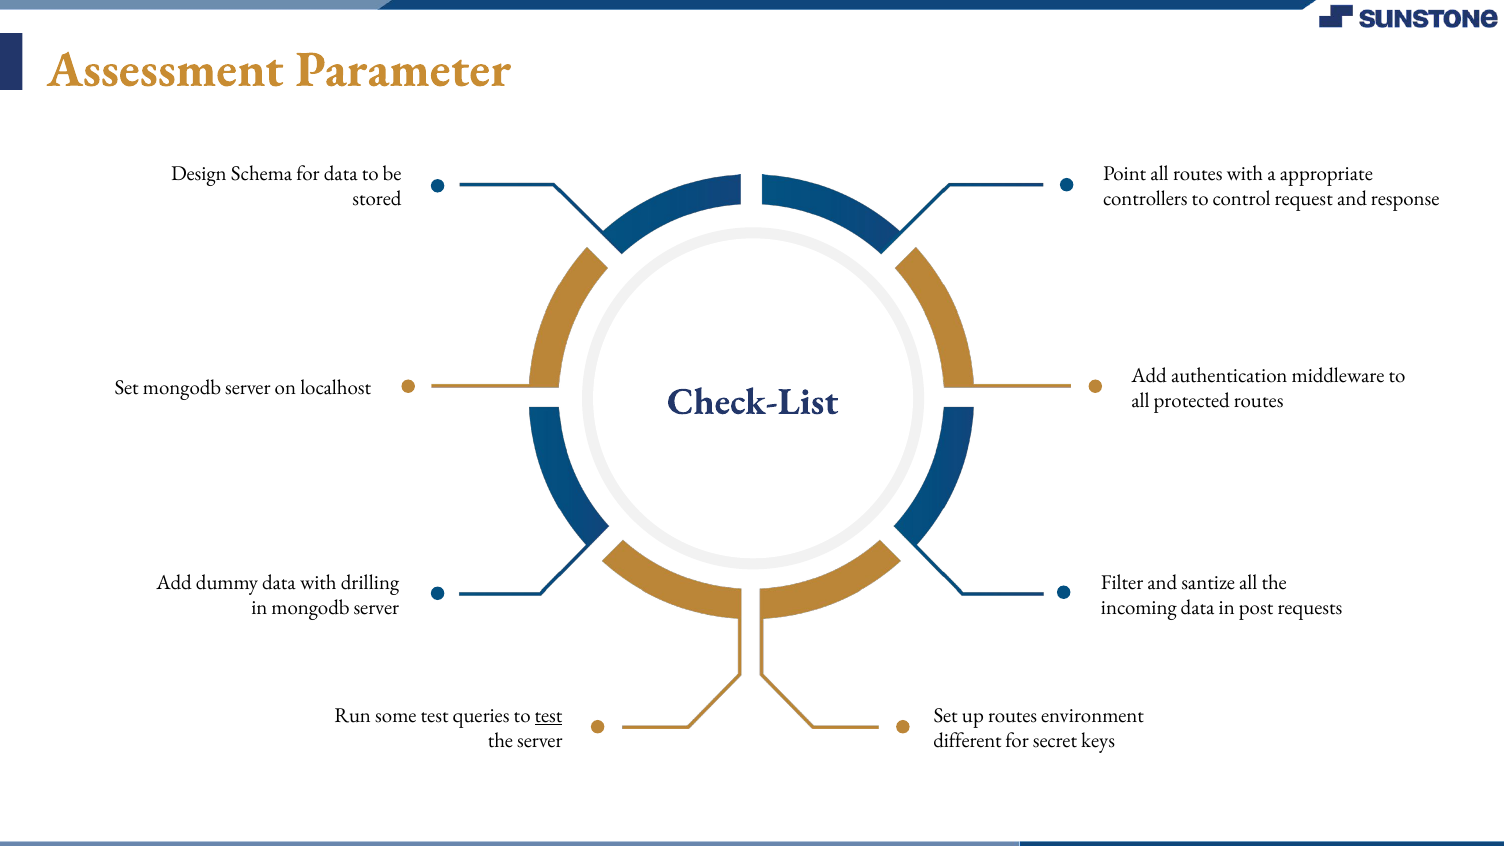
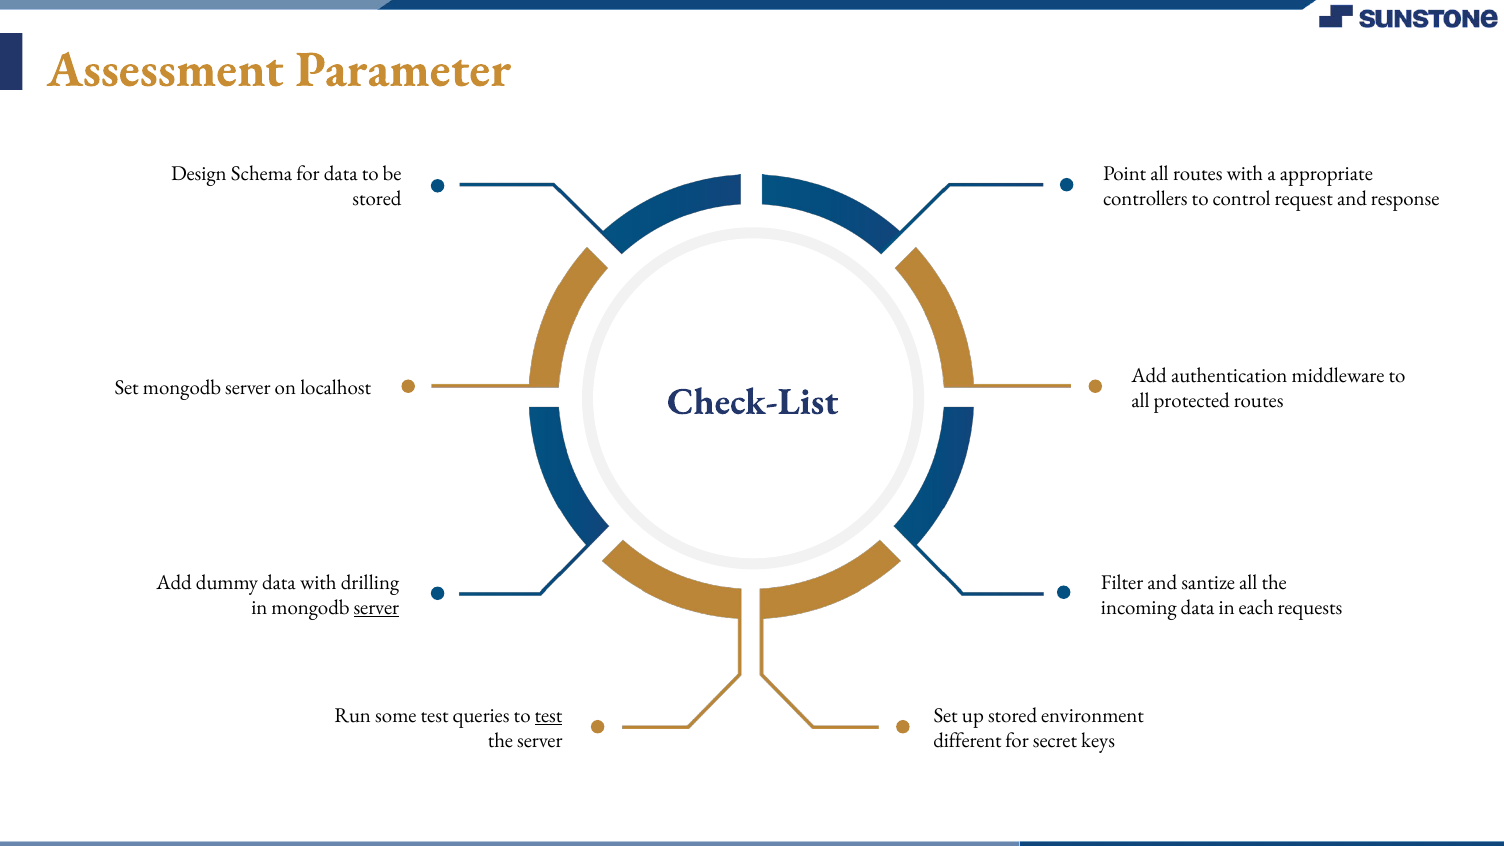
server at (376, 608) underline: none -> present
post: post -> each
up routes: routes -> stored
